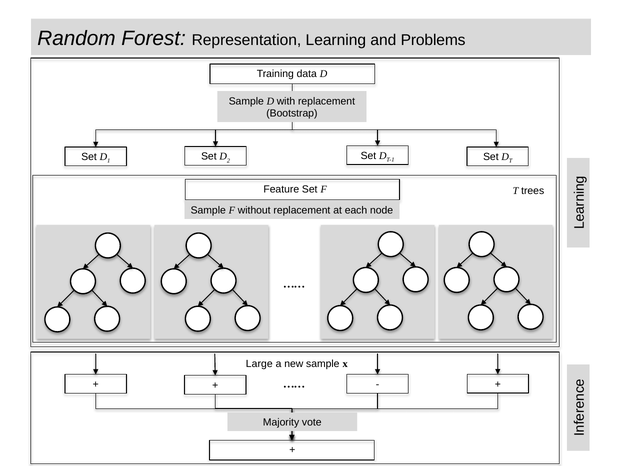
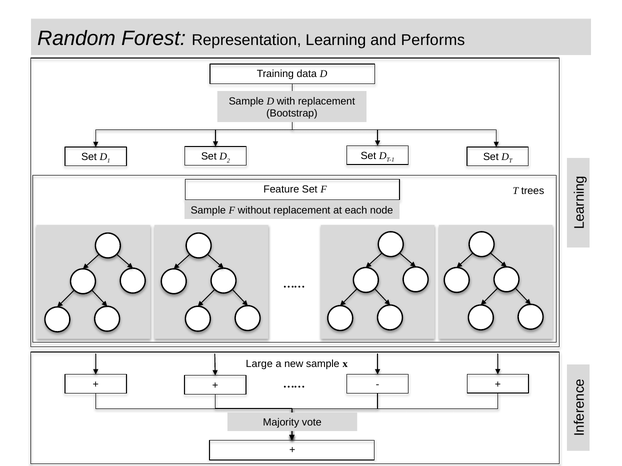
Problems: Problems -> Performs
